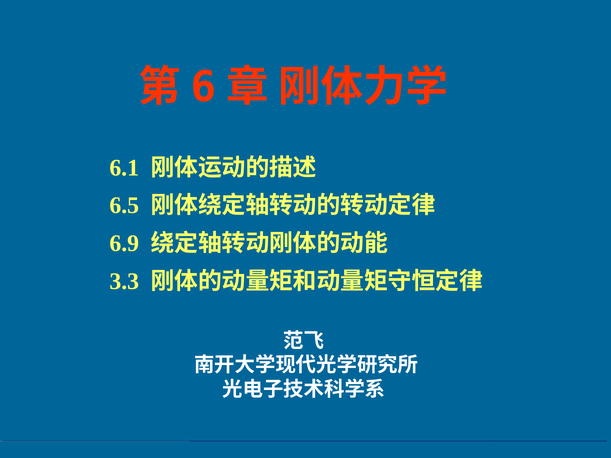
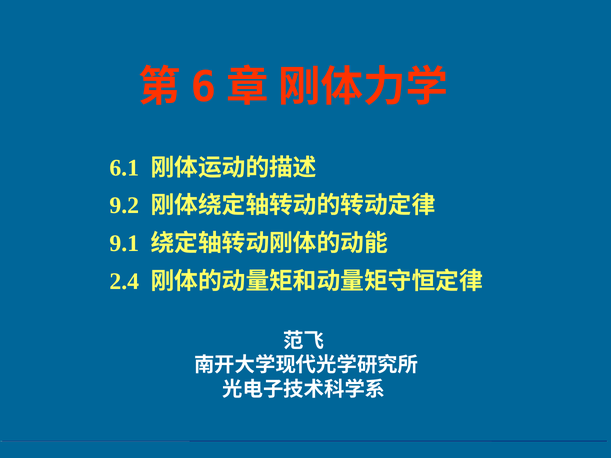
6.5: 6.5 -> 9.2
6.9: 6.9 -> 9.1
3.3: 3.3 -> 2.4
